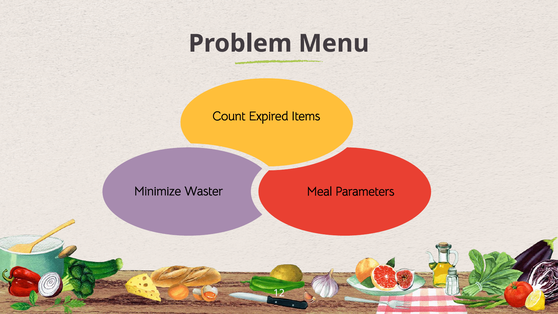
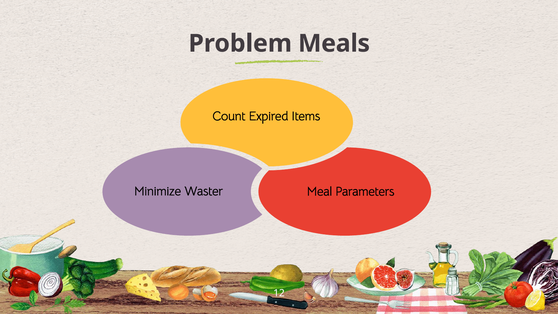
Menu: Menu -> Meals
